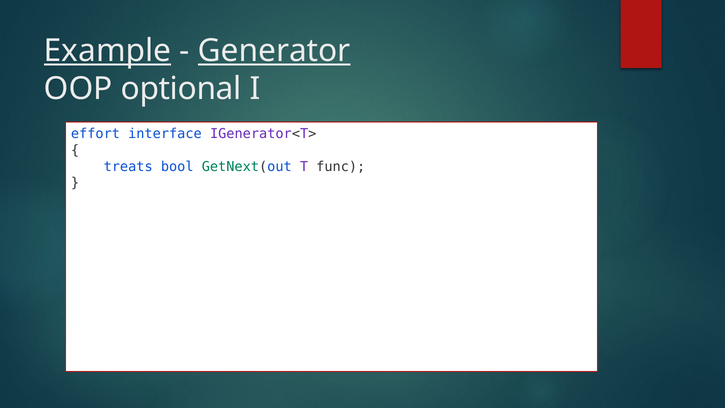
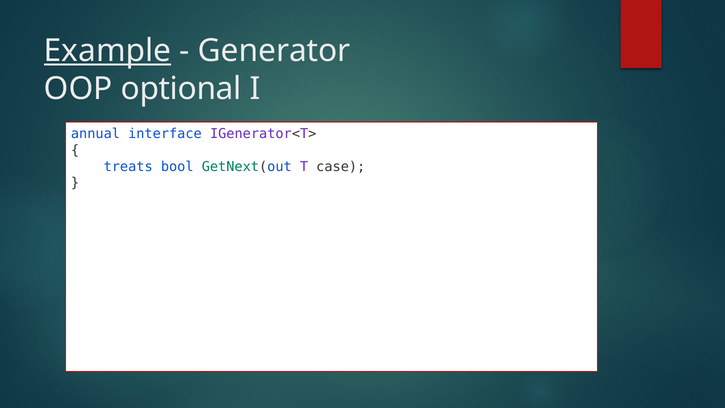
Generator underline: present -> none
effort: effort -> annual
func: func -> case
